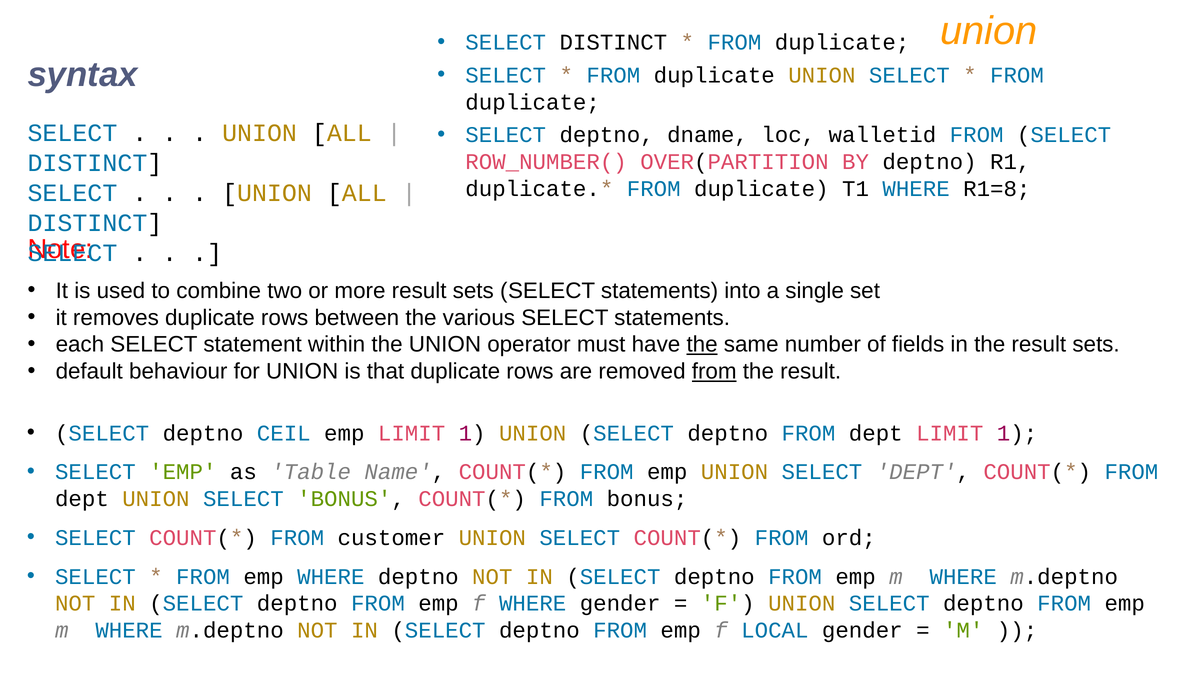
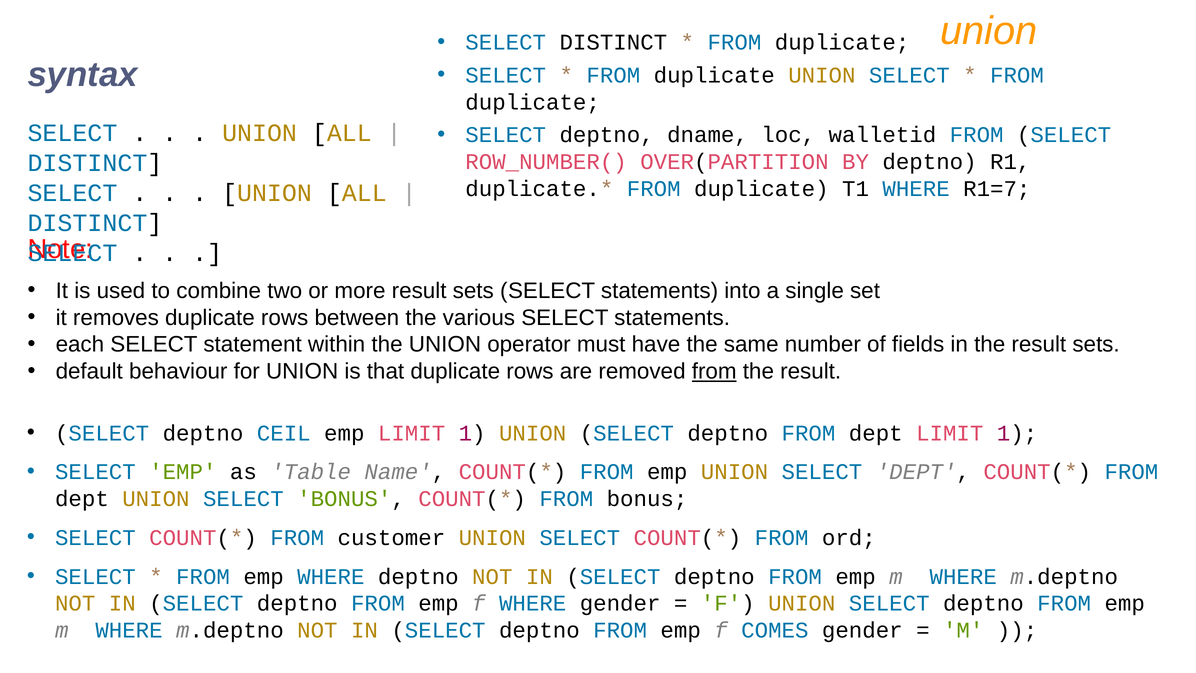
R1=8: R1=8 -> R1=7
the at (702, 344) underline: present -> none
LOCAL: LOCAL -> COMES
